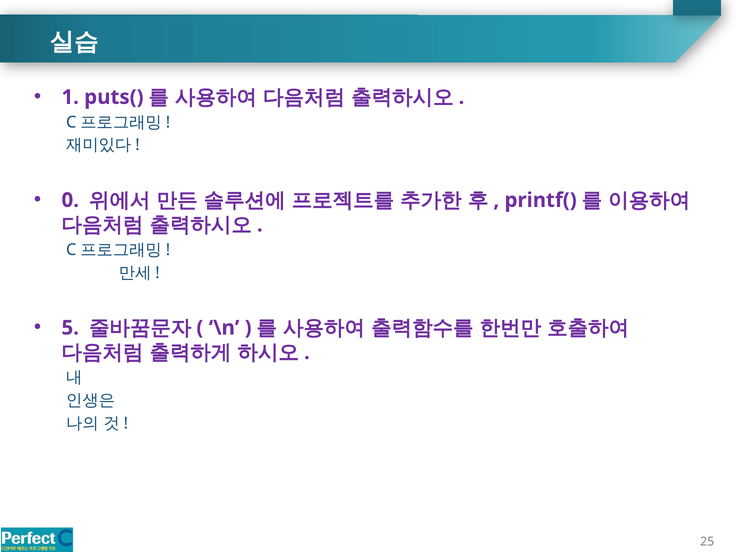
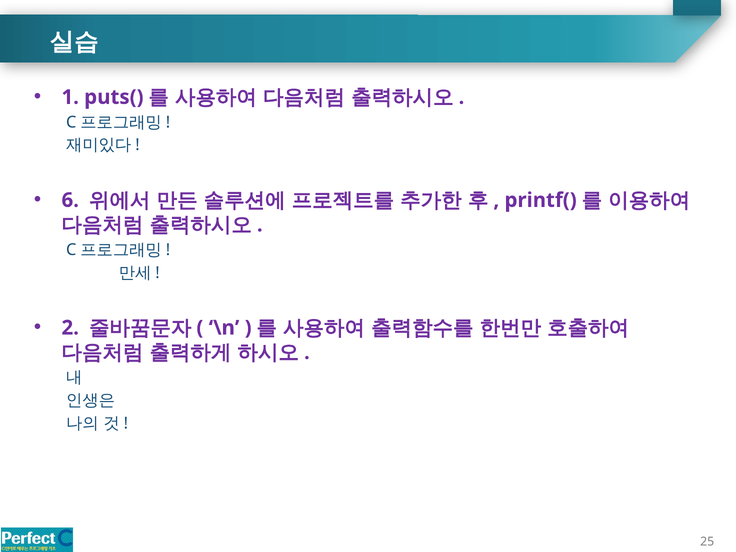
0: 0 -> 6
5: 5 -> 2
